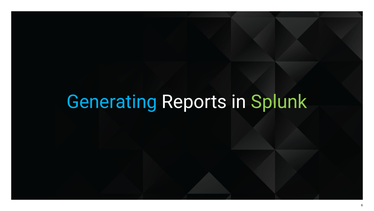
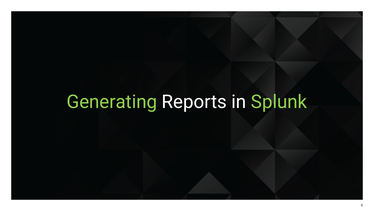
Generating colour: light blue -> light green
